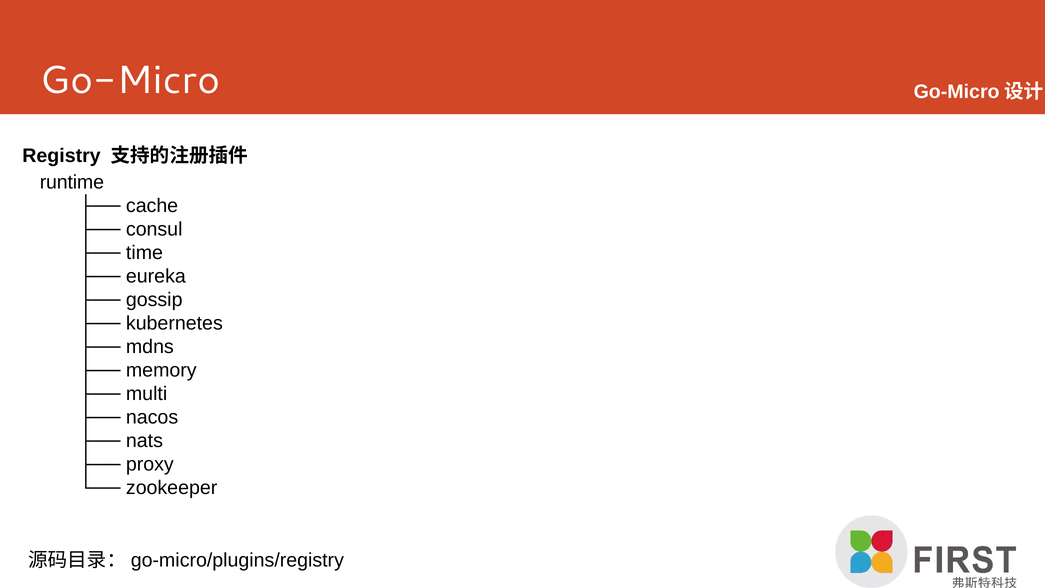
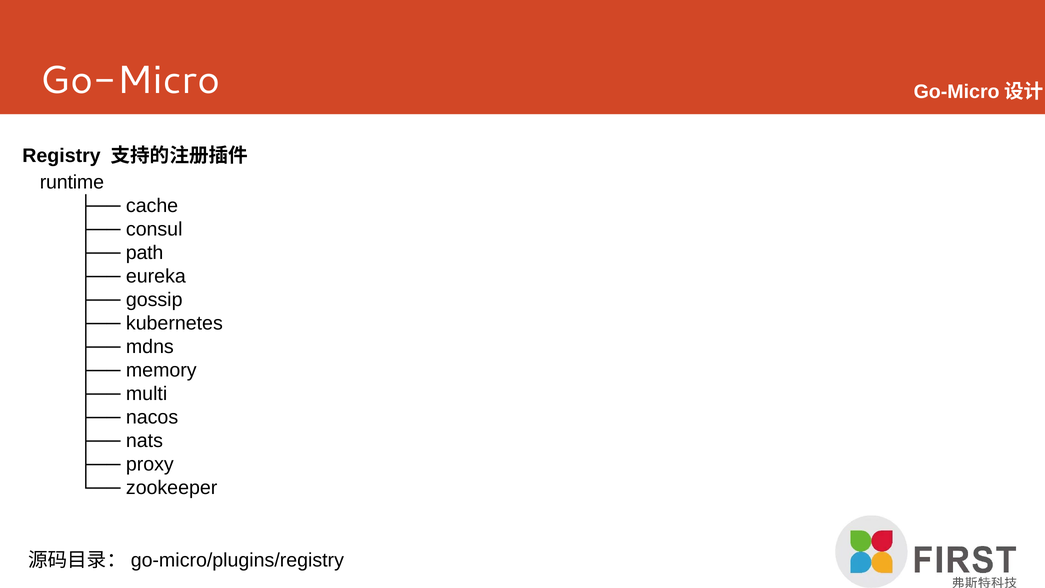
time: time -> path
